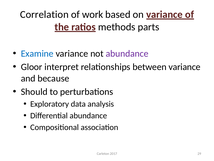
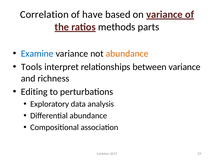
work: work -> have
abundance at (127, 53) colour: purple -> orange
Gloor: Gloor -> Tools
because: because -> richness
Should: Should -> Editing
